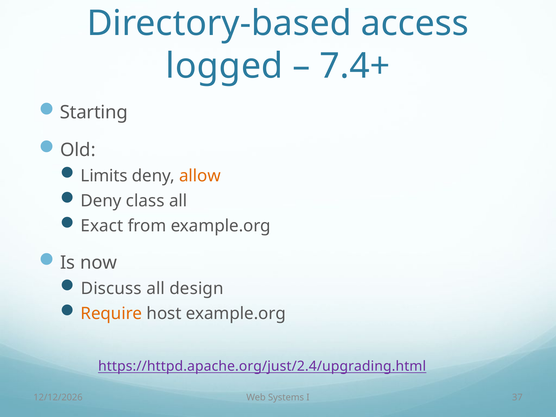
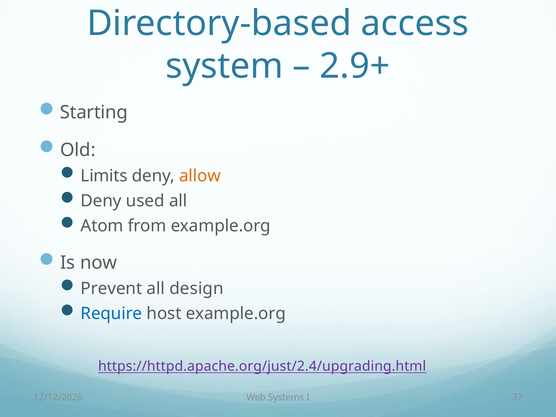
logged: logged -> system
7.4+: 7.4+ -> 2.9+
class: class -> used
Exact: Exact -> Atom
Discuss: Discuss -> Prevent
Require colour: orange -> blue
